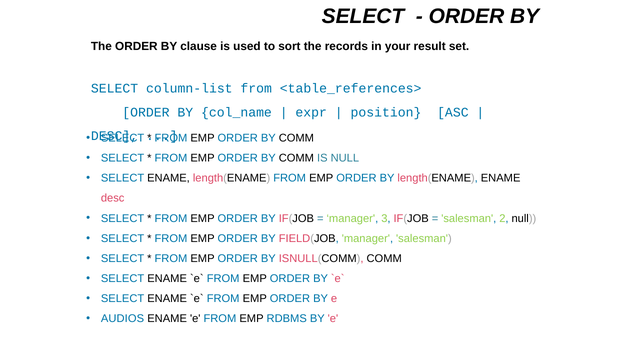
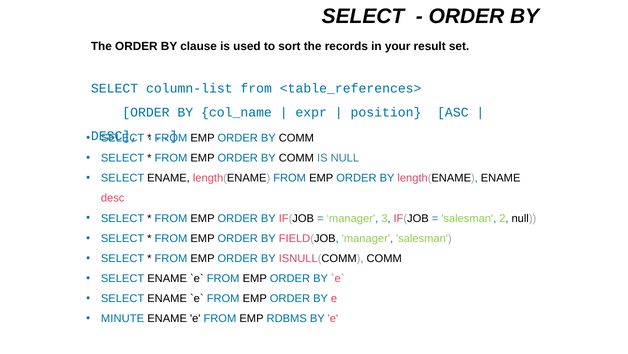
AUDIOS: AUDIOS -> MINUTE
